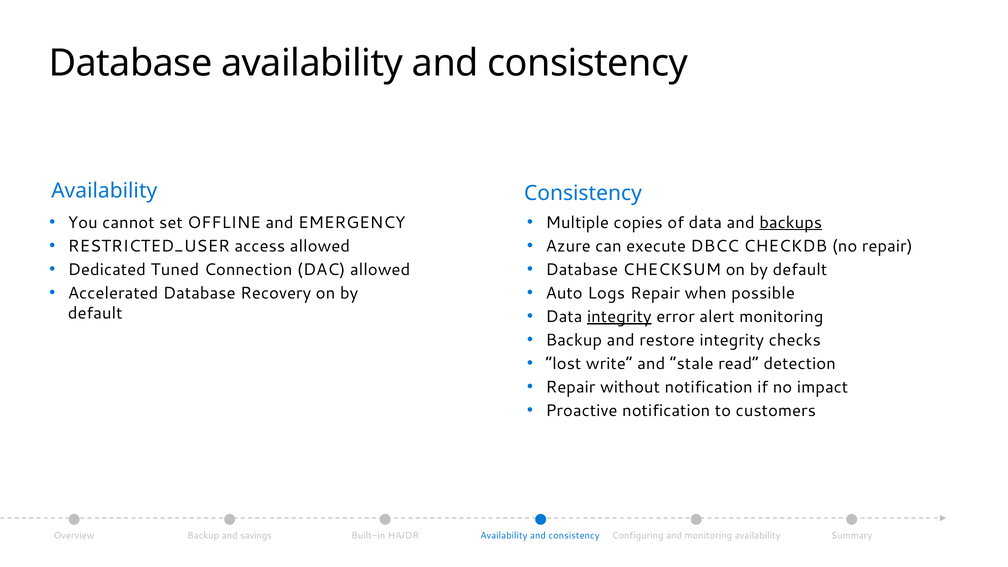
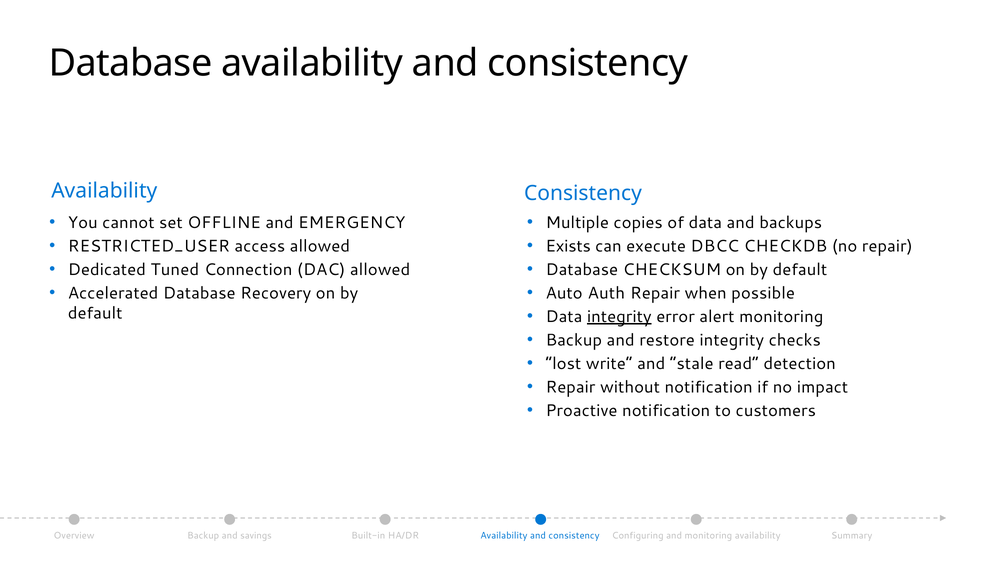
backups underline: present -> none
Azure: Azure -> Exists
Logs: Logs -> Auth
